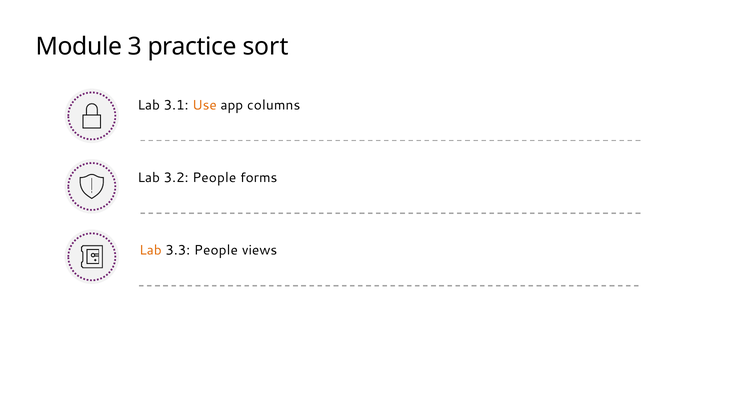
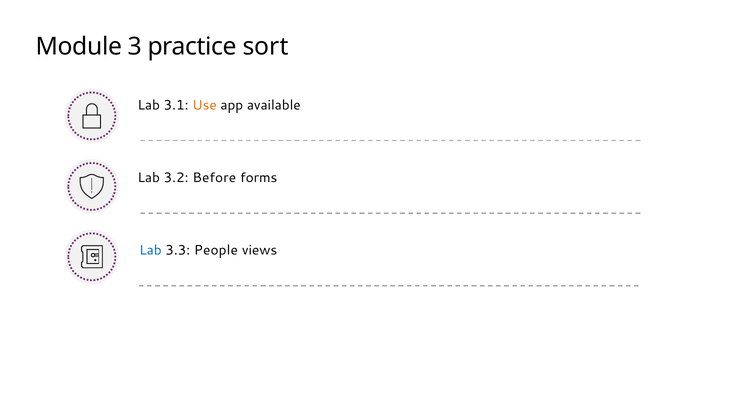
columns: columns -> available
3.2 People: People -> Before
Lab at (150, 250) colour: orange -> blue
